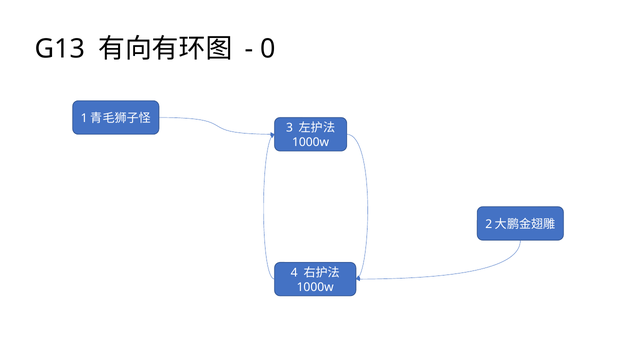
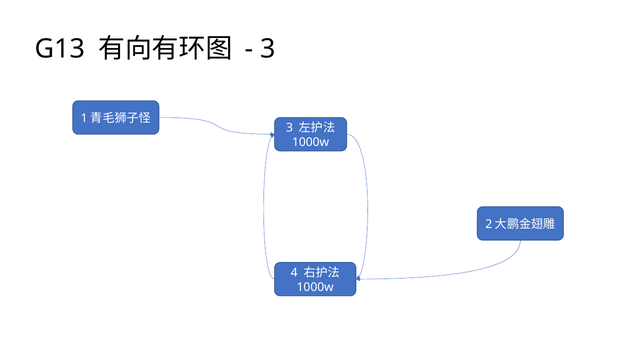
0 at (268, 49): 0 -> 3
